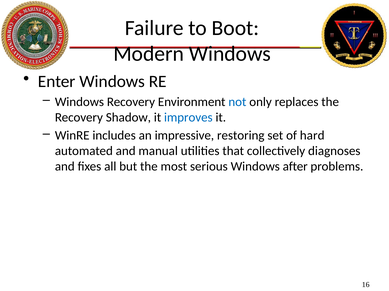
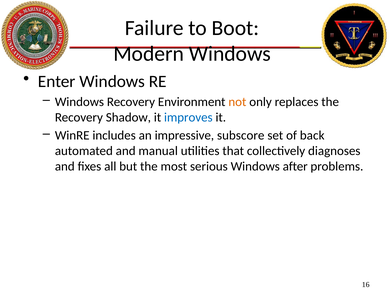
not colour: blue -> orange
restoring: restoring -> subscore
hard: hard -> back
